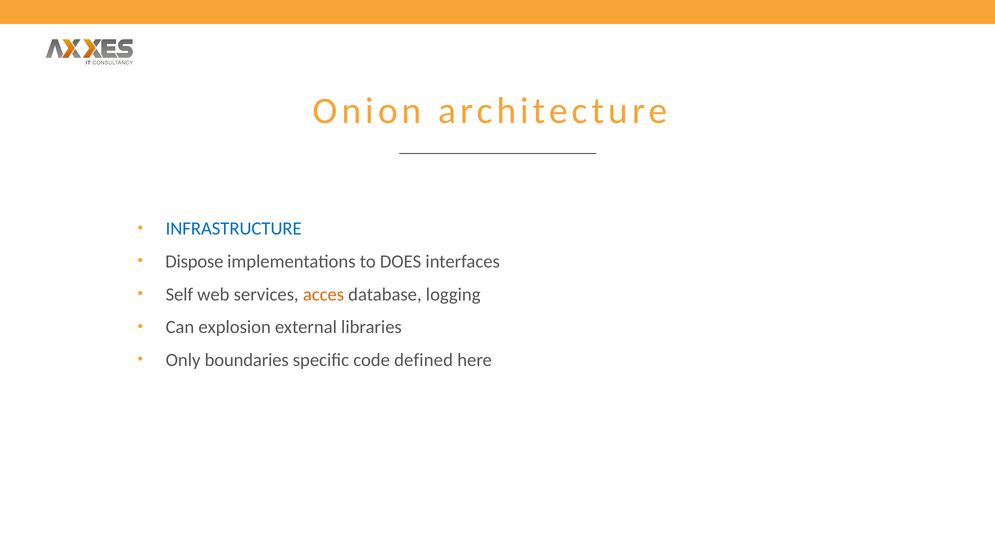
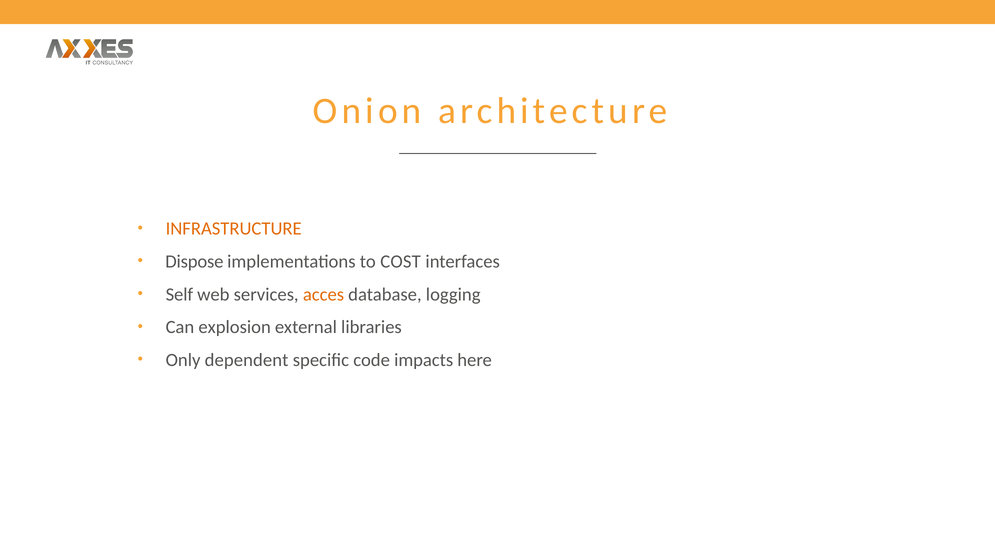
INFRASTRUCTURE colour: blue -> orange
DOES: DOES -> COST
boundaries: boundaries -> dependent
defined: defined -> impacts
